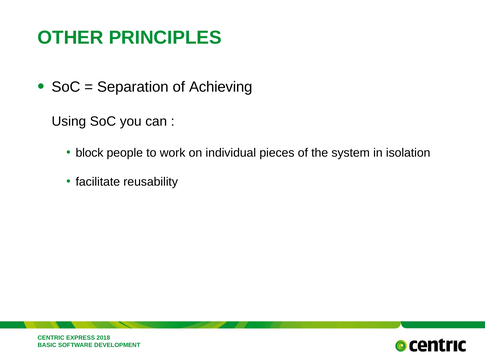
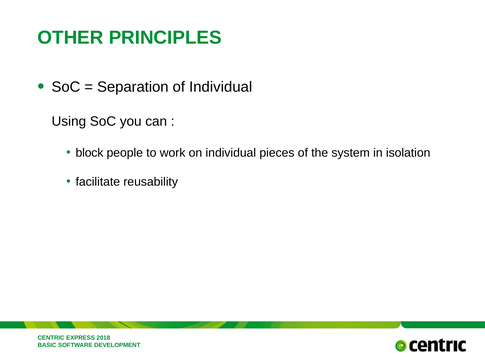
of Achieving: Achieving -> Individual
